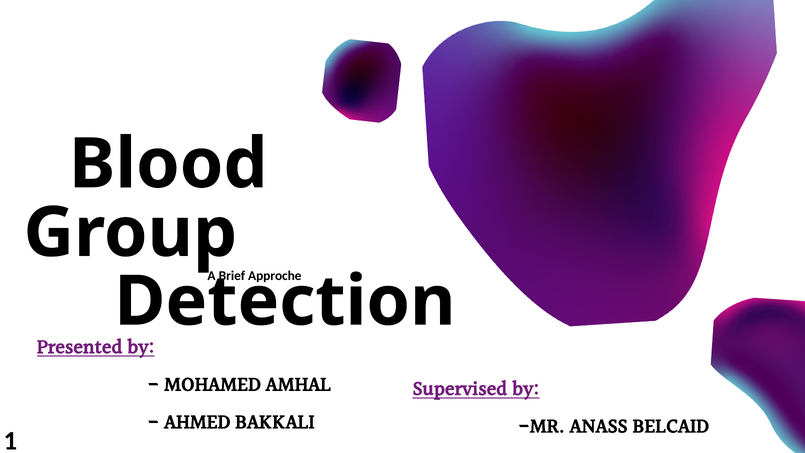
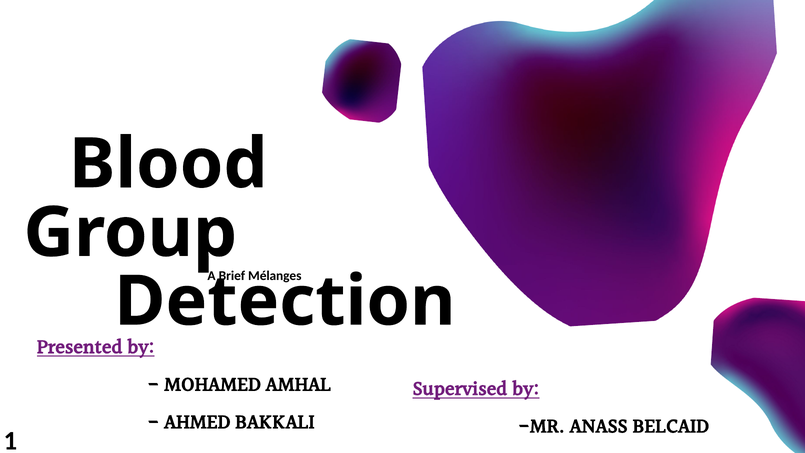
Approche: Approche -> Mélanges
